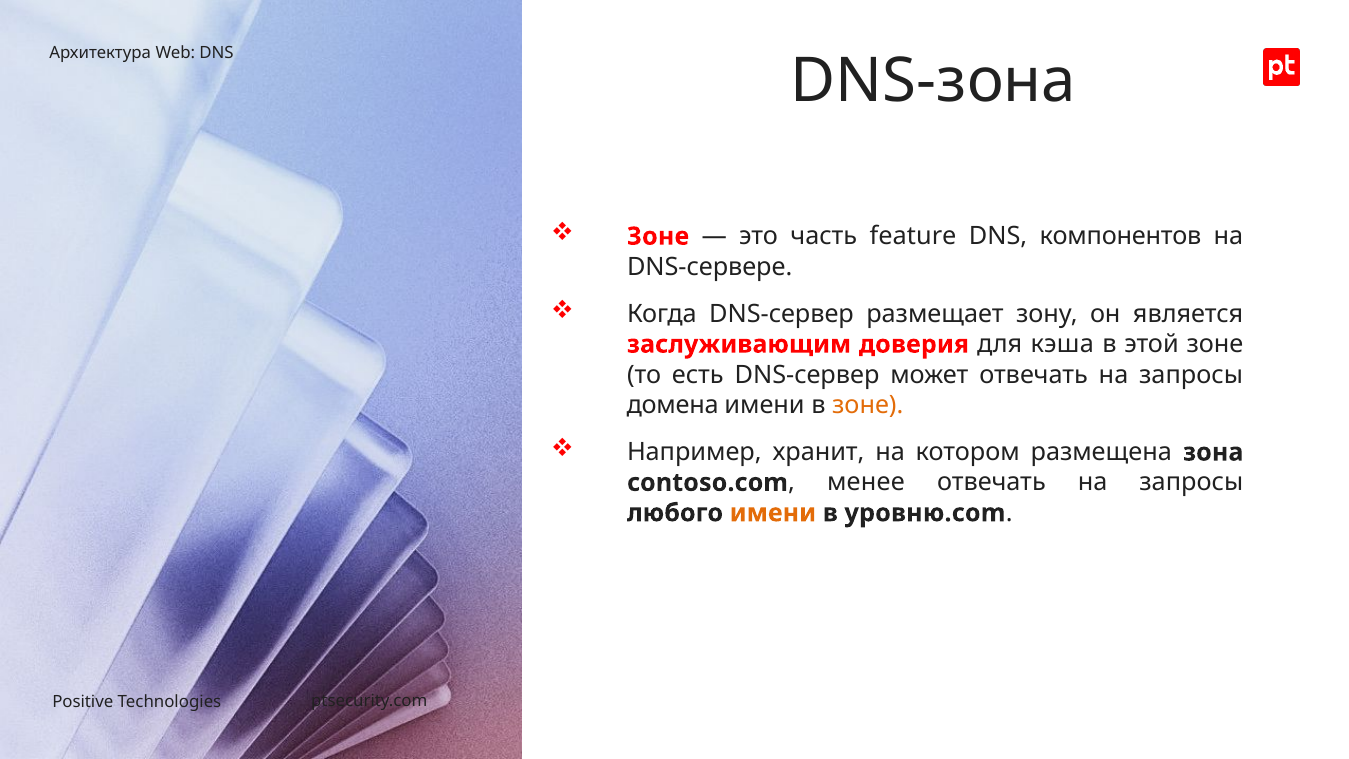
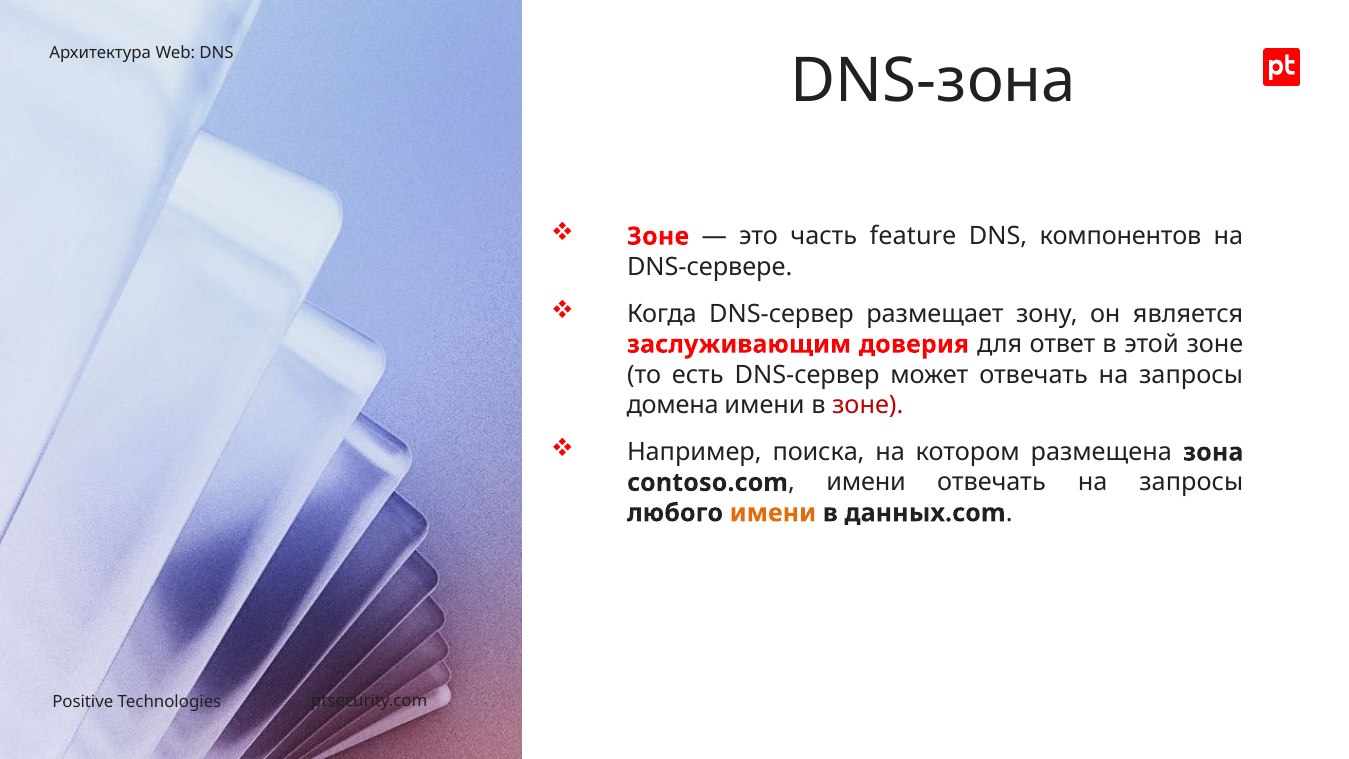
кэша: кэша -> ответ
зоне at (868, 405) colour: orange -> red
хранит: хранит -> поиска
менее at (866, 482): менее -> имени
уровню.com: уровню.com -> данных.com
